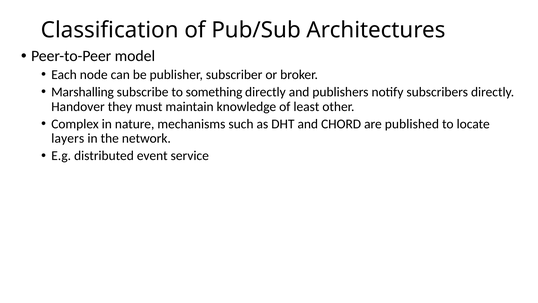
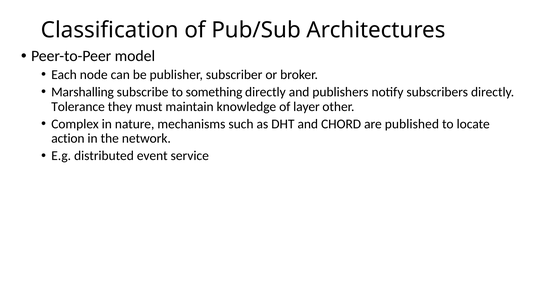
Handover: Handover -> Tolerance
least: least -> layer
layers: layers -> action
